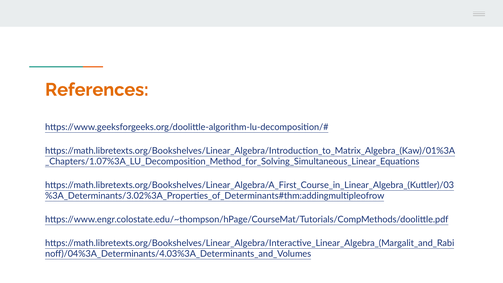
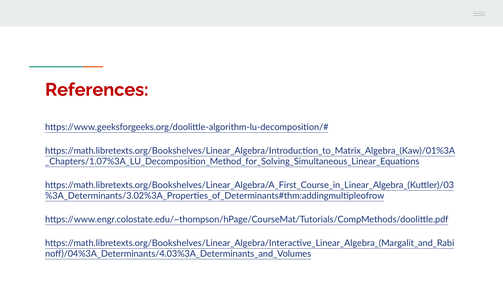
References colour: orange -> red
